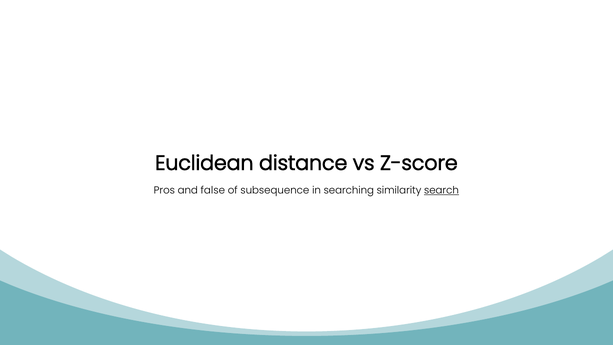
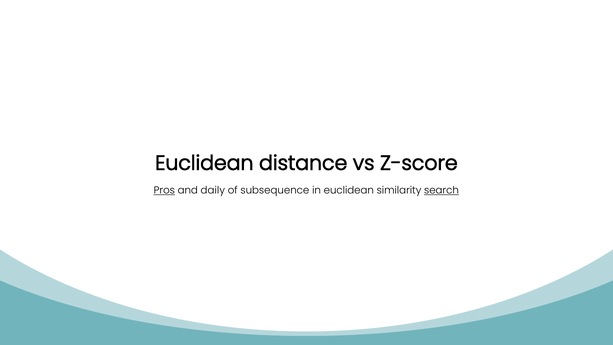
Pros underline: none -> present
false: false -> daily
in searching: searching -> euclidean
